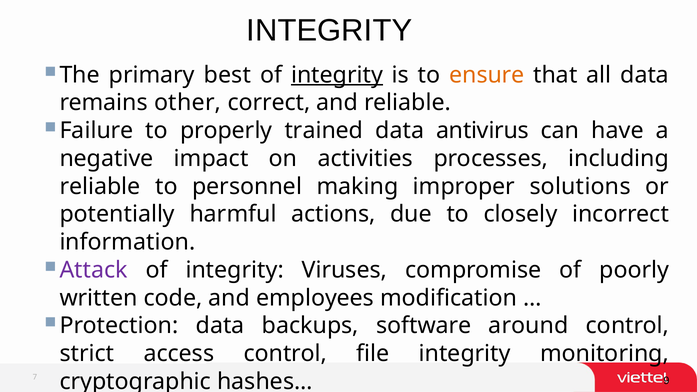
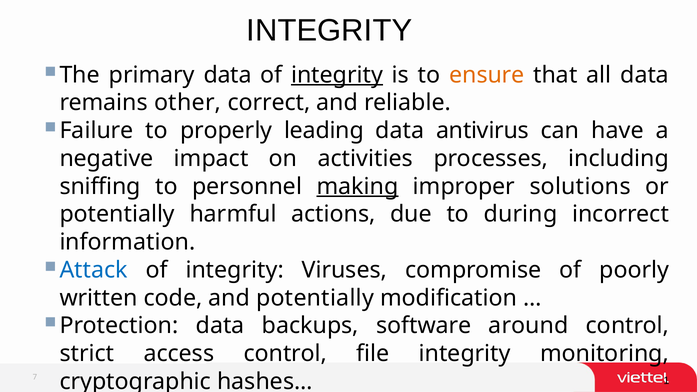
primary best: best -> data
trained: trained -> leading
reliable at (100, 186): reliable -> sniffing
making underline: none -> present
closely: closely -> during
Attack colour: purple -> blue
and employees: employees -> potentially
9: 9 -> 1
